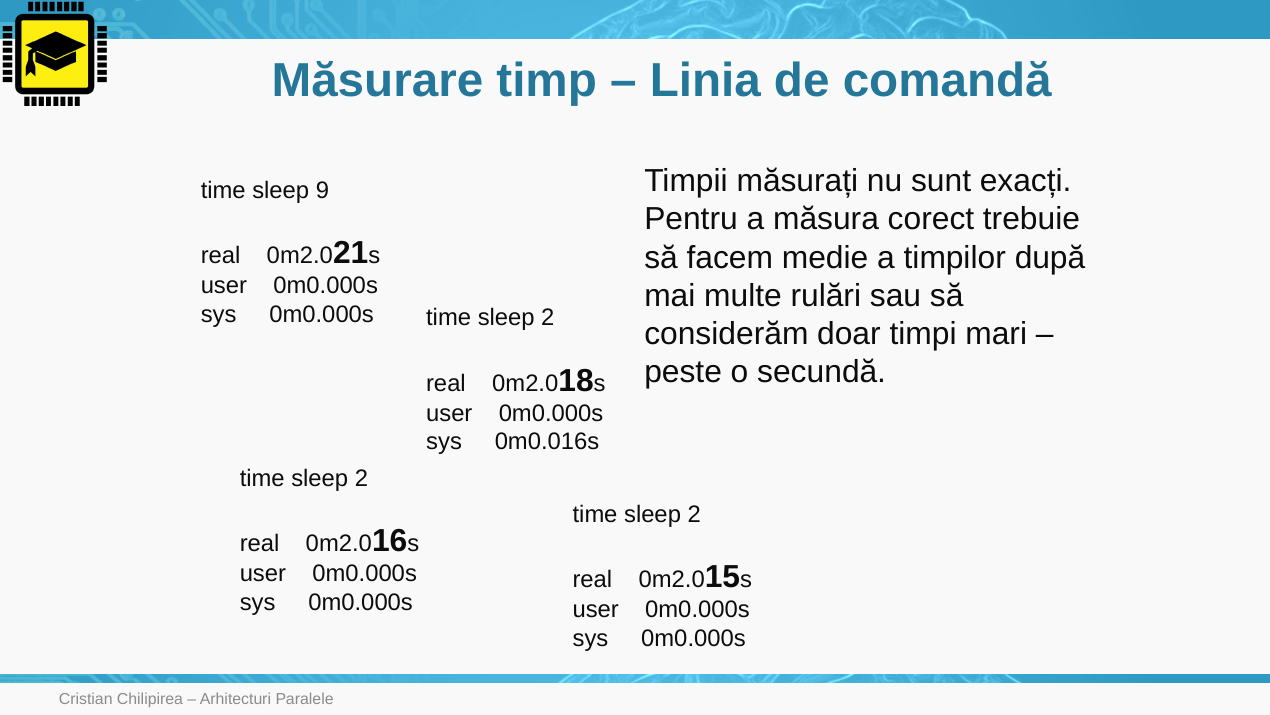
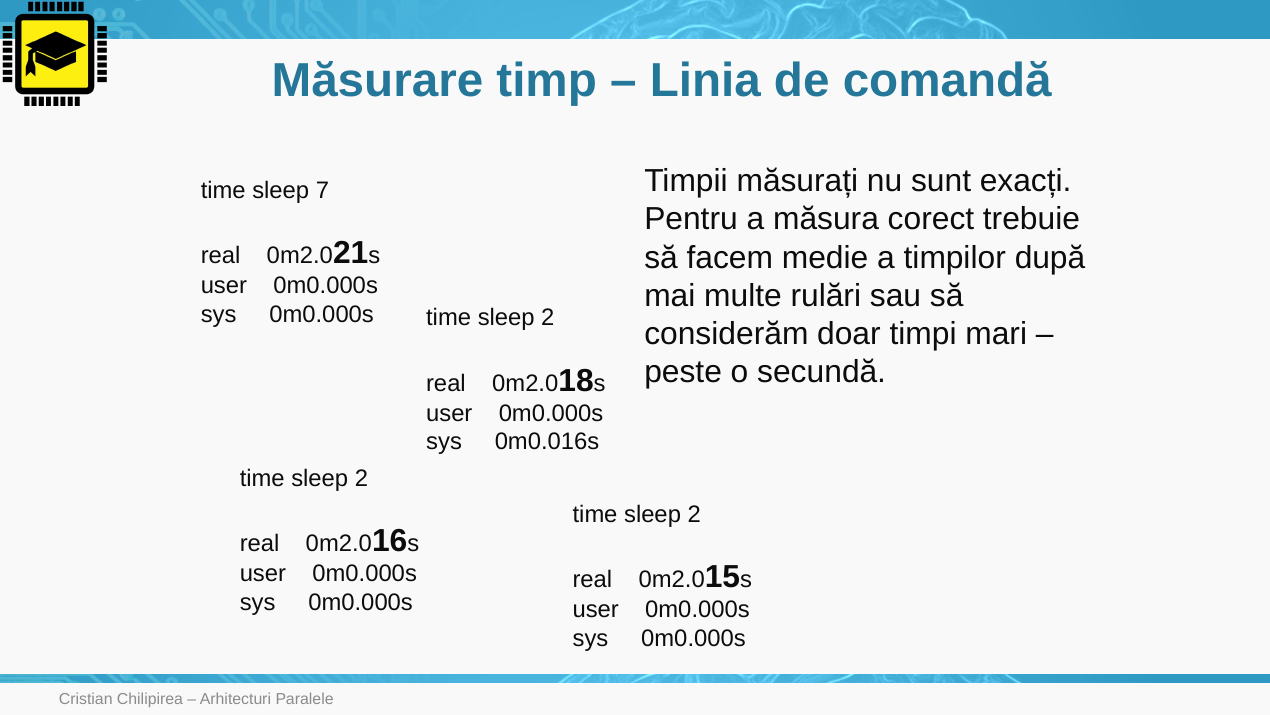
9: 9 -> 7
